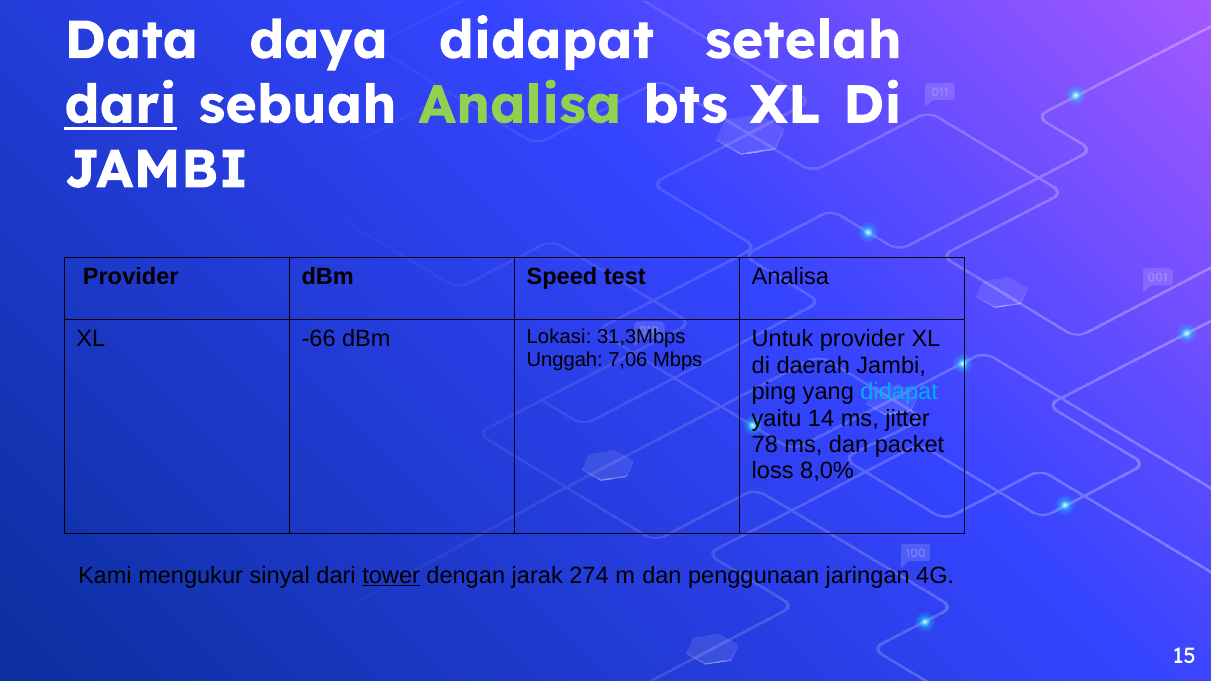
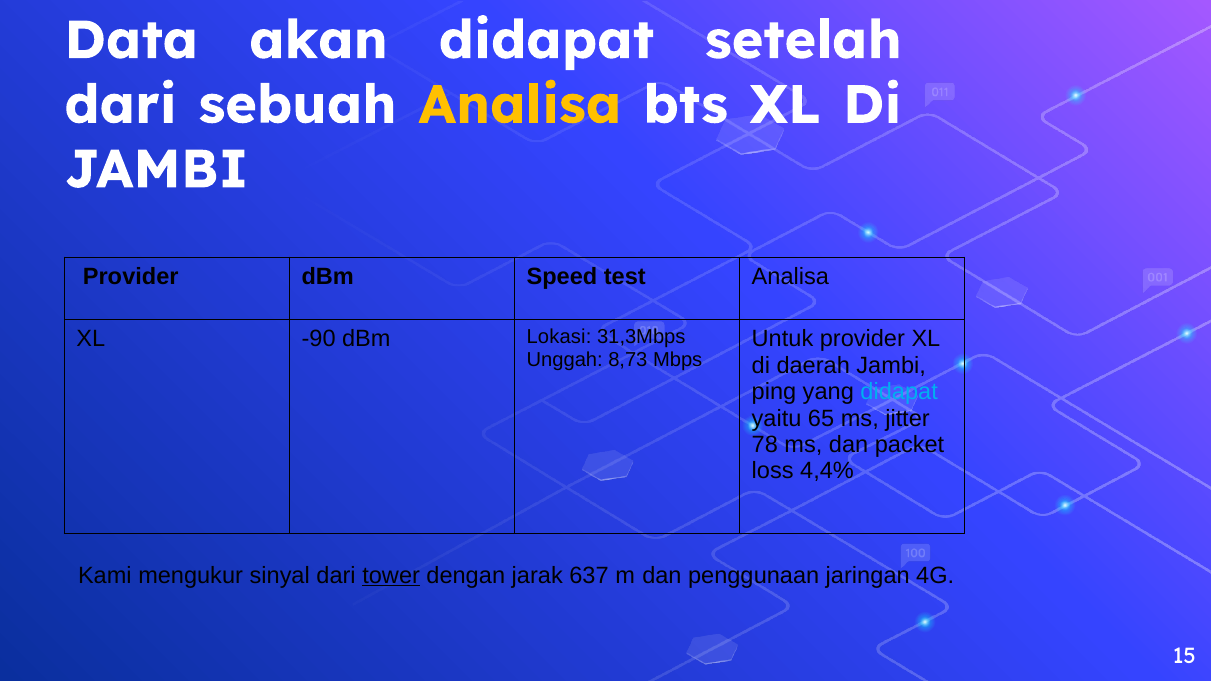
daya: daya -> akan
dari at (121, 105) underline: present -> none
Analisa at (520, 105) colour: light green -> yellow
-66: -66 -> -90
7,06: 7,06 -> 8,73
14: 14 -> 65
8,0%: 8,0% -> 4,4%
274: 274 -> 637
